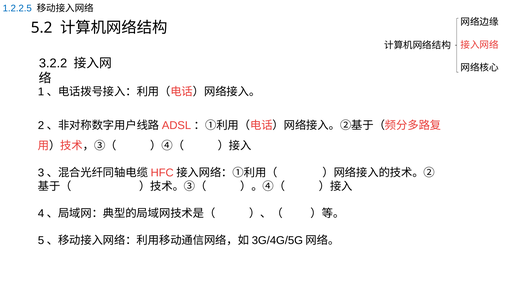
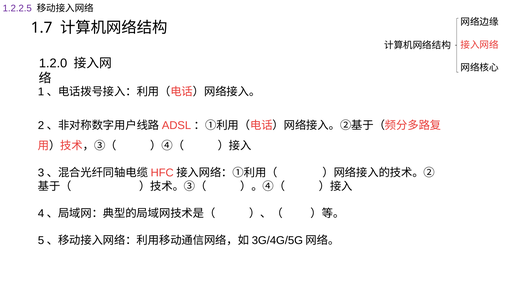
1.2.2.5 colour: blue -> purple
5.2: 5.2 -> 1.7
3.2.2: 3.2.2 -> 1.2.0
